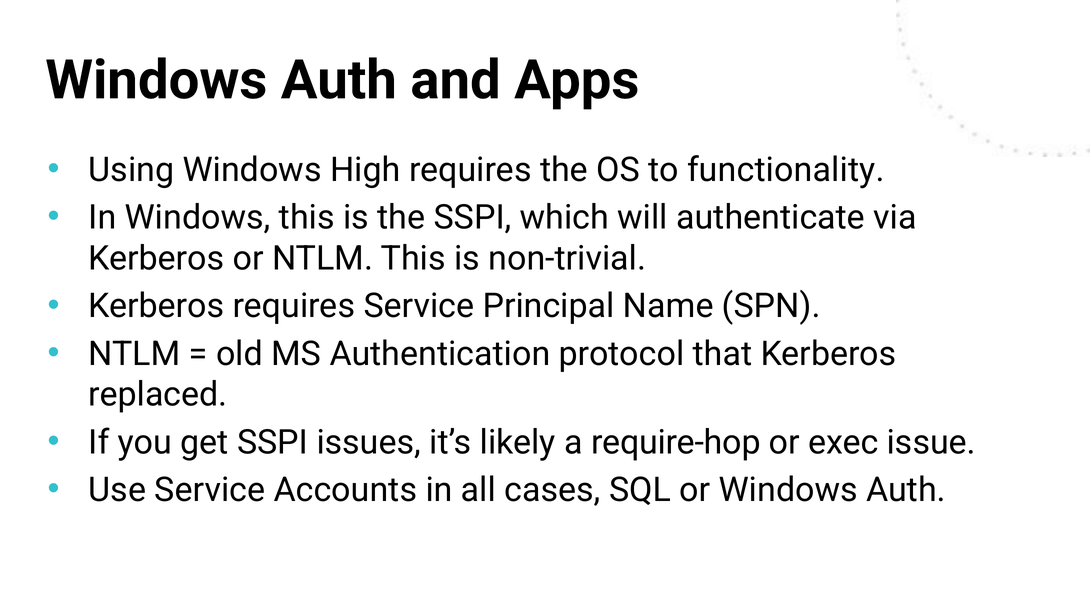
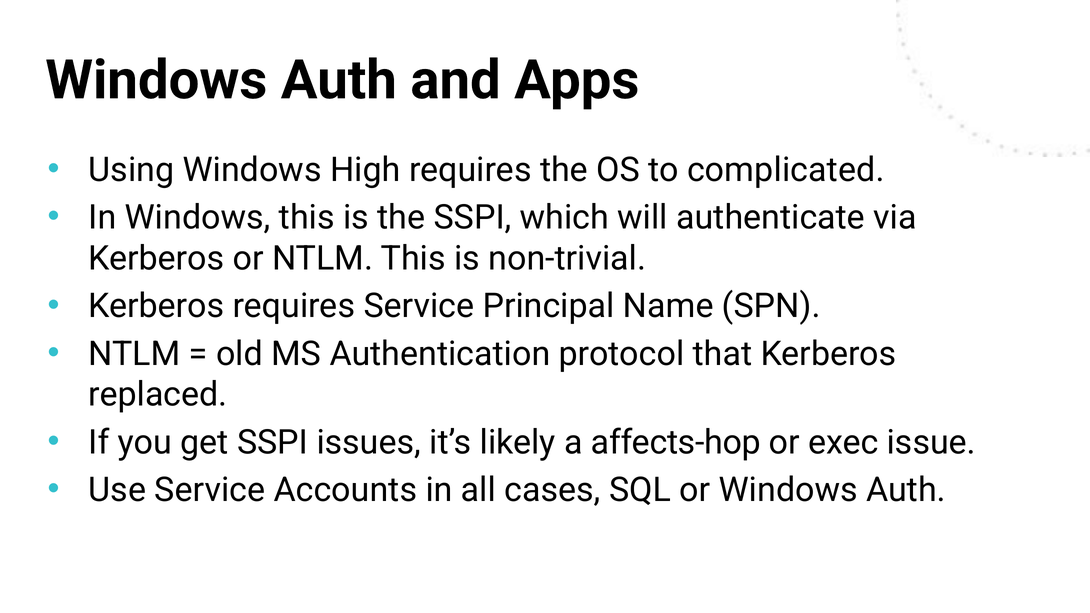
functionality: functionality -> complicated
require-hop: require-hop -> affects-hop
